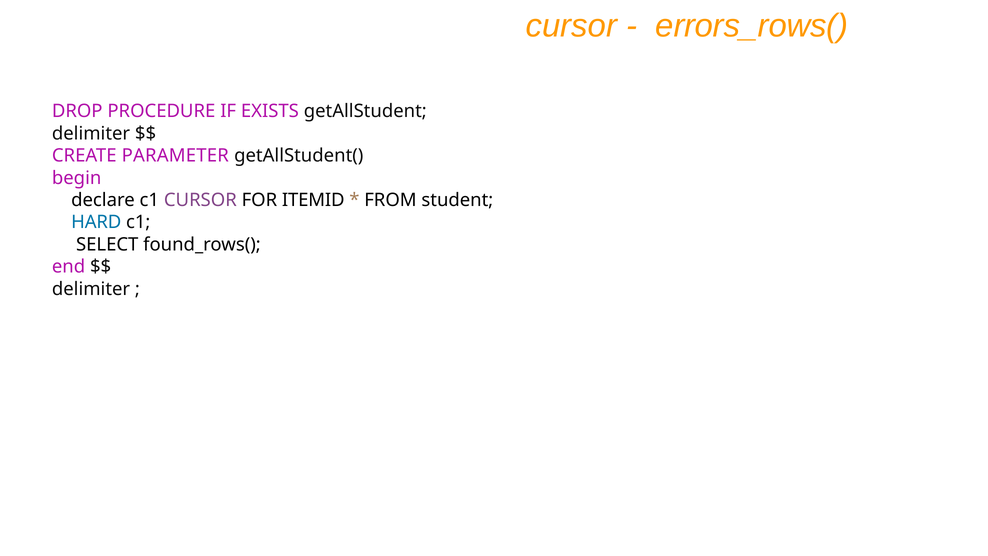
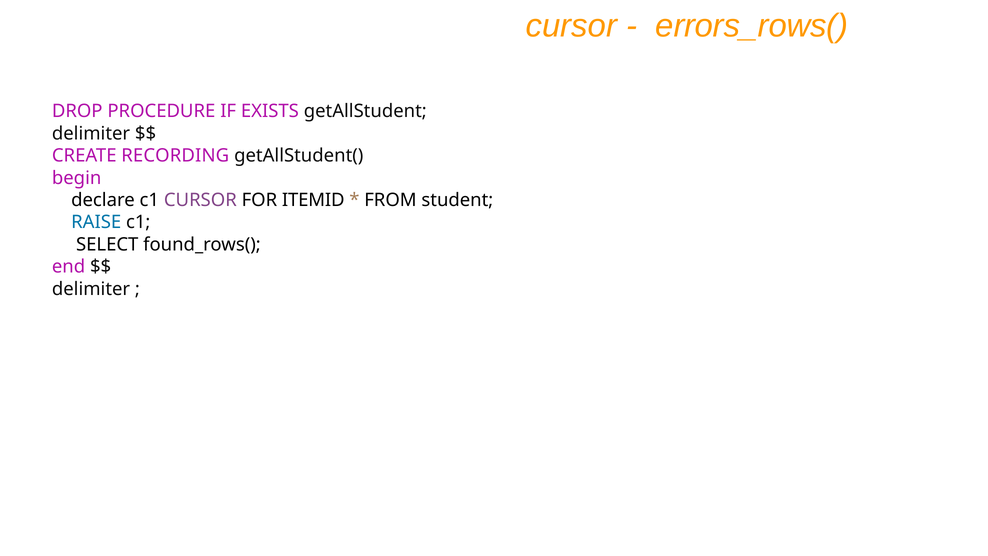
PARAMETER: PARAMETER -> RECORDING
HARD: HARD -> RAISE
